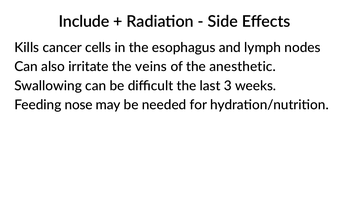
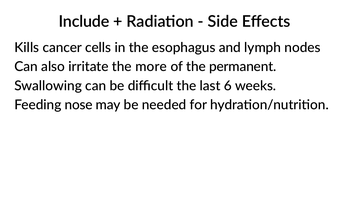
veins: veins -> more
anesthetic: anesthetic -> permanent
3: 3 -> 6
